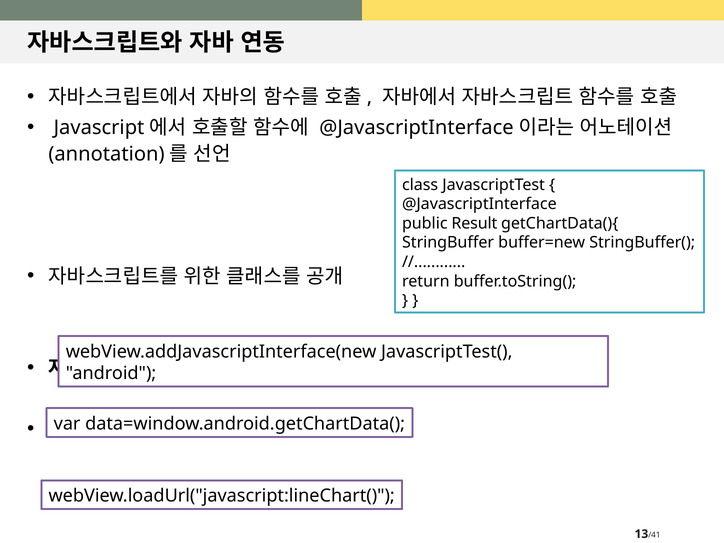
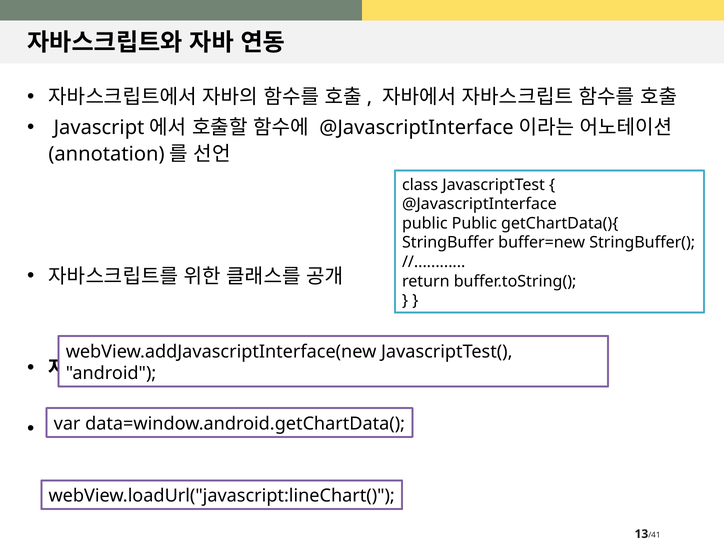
public Result: Result -> Public
